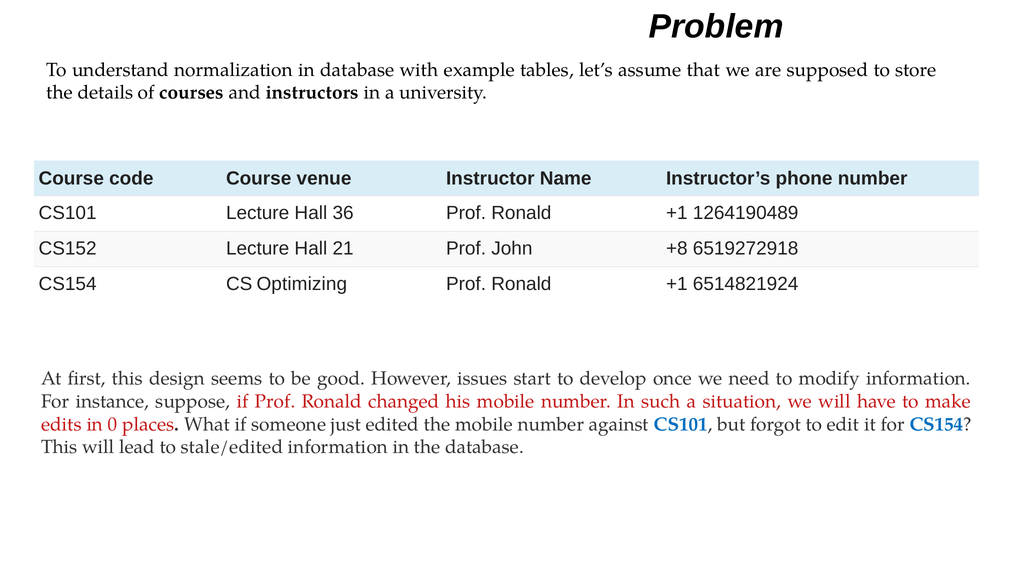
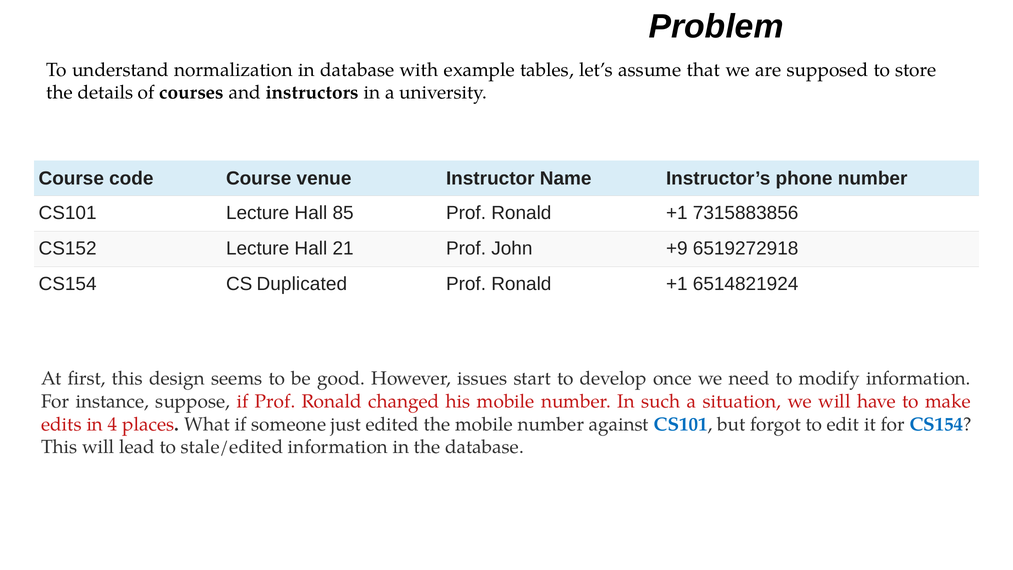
36: 36 -> 85
1264190489: 1264190489 -> 7315883856
+8: +8 -> +9
Optimizing: Optimizing -> Duplicated
0: 0 -> 4
